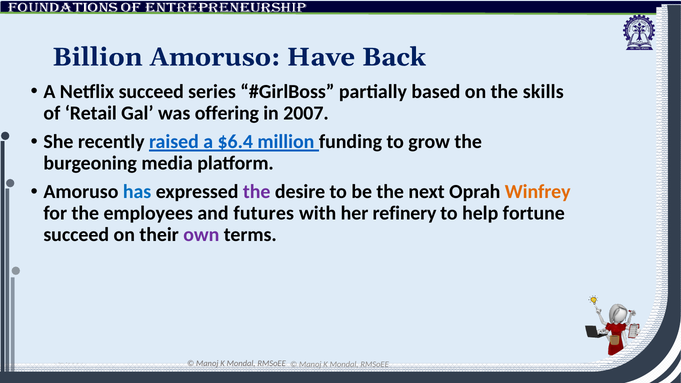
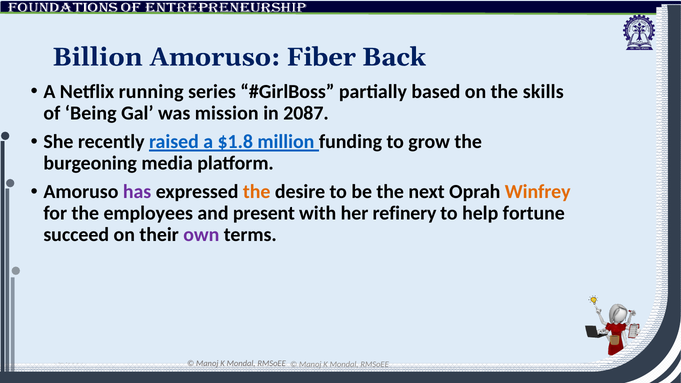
Have: Have -> Fiber
Netflix succeed: succeed -> running
Retail: Retail -> Being
offering: offering -> mission
2007: 2007 -> 2087
$6.4: $6.4 -> $1.8
has colour: blue -> purple
the at (257, 192) colour: purple -> orange
futures: futures -> present
